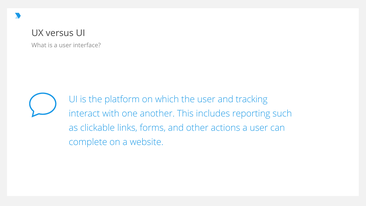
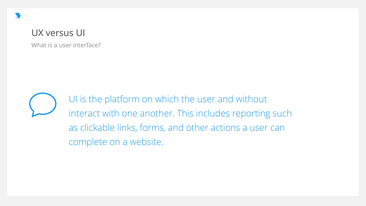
tracking: tracking -> without
